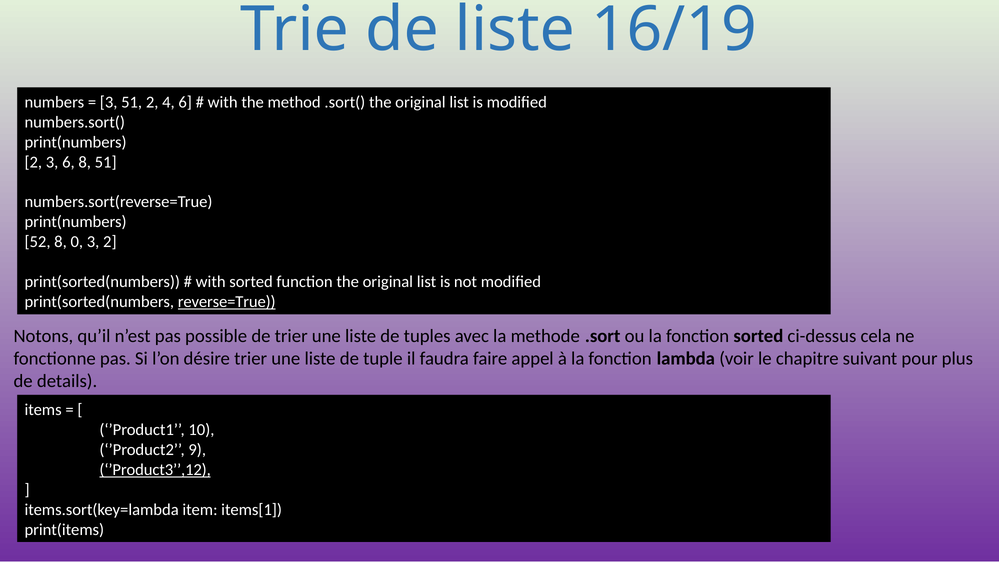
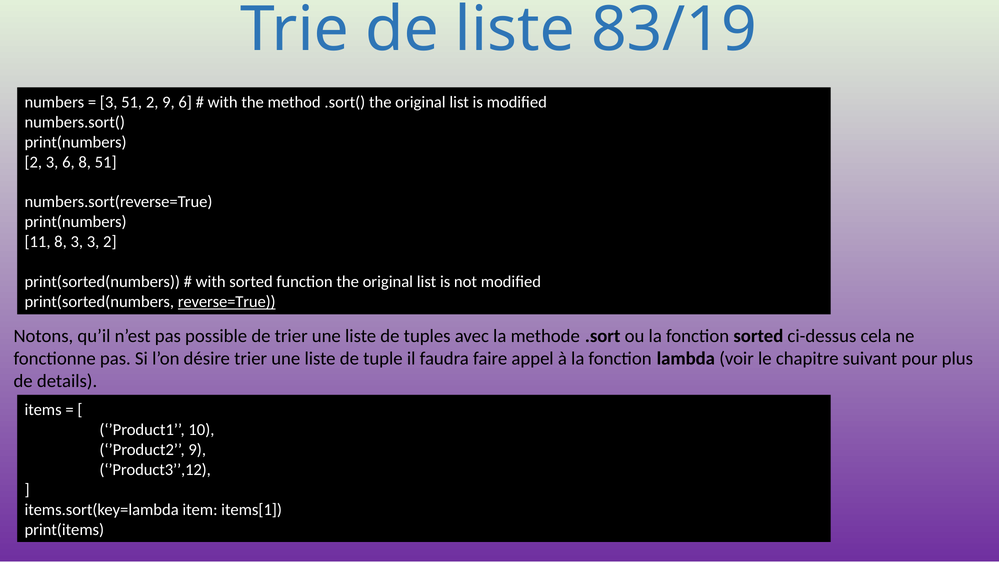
16/19: 16/19 -> 83/19
2 4: 4 -> 9
52: 52 -> 11
8 0: 0 -> 3
’Product3’’,12 underline: present -> none
